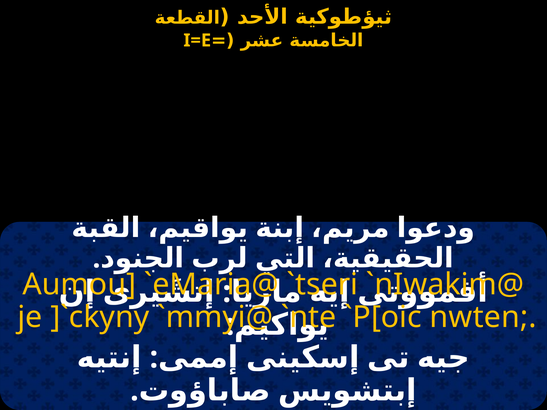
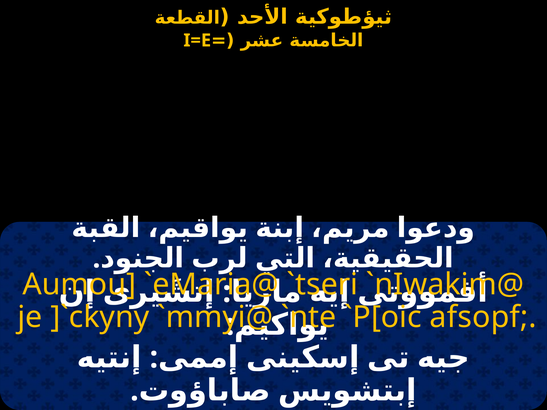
nwten: nwten -> afsopf
